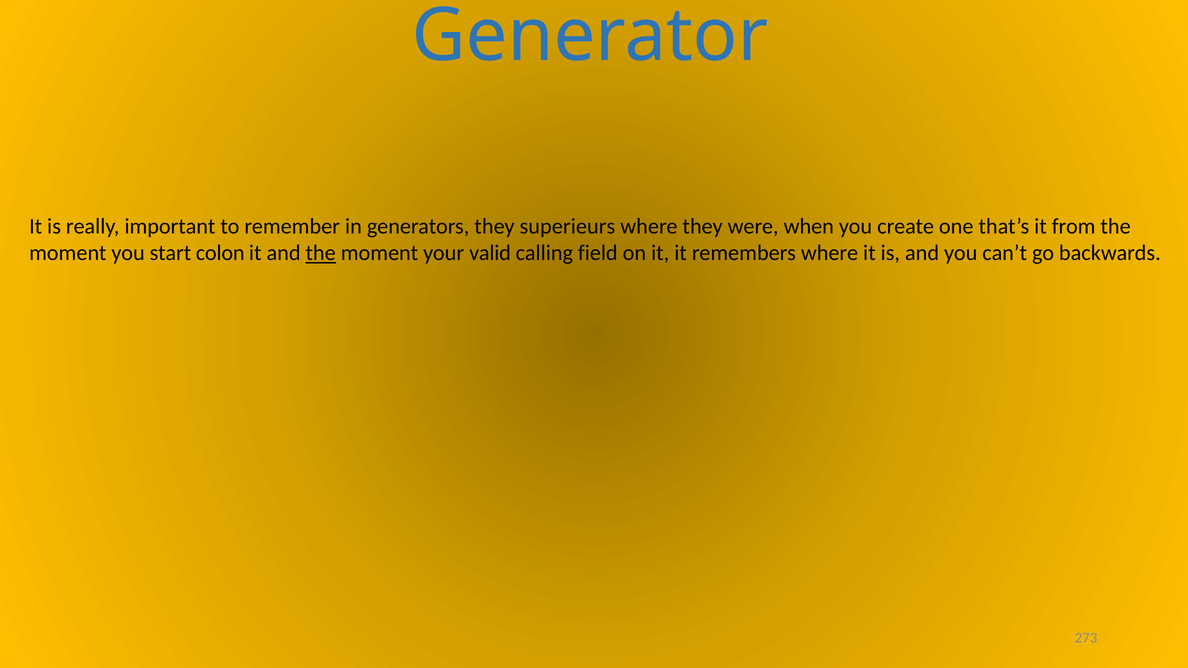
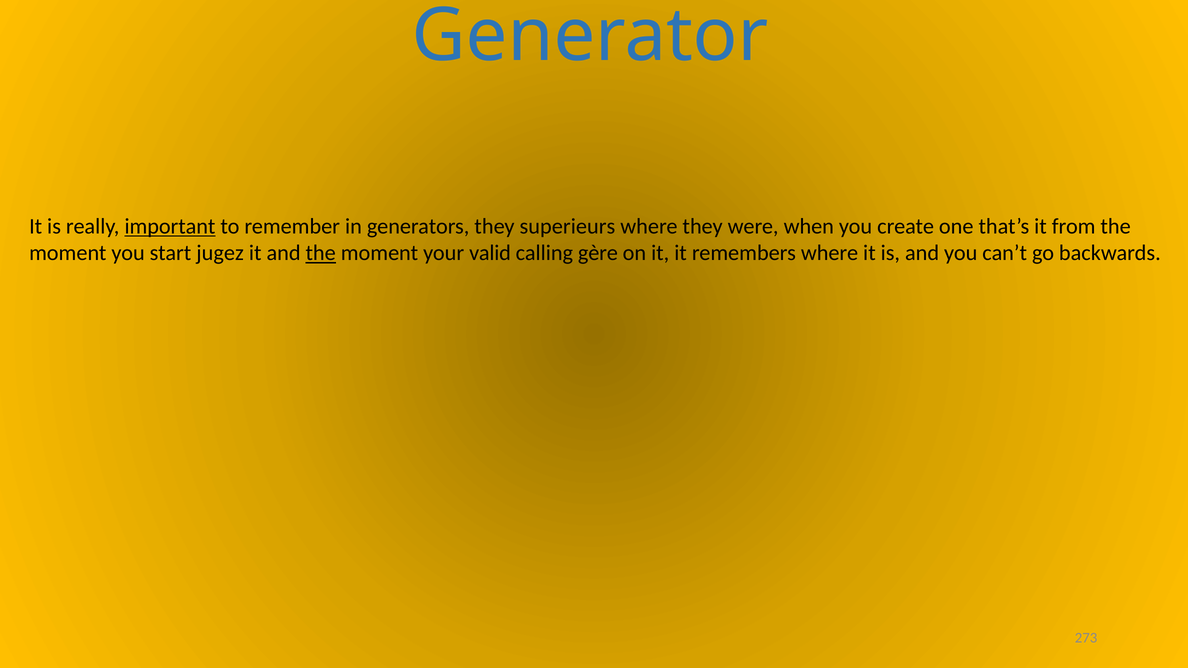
important underline: none -> present
colon: colon -> jugez
field: field -> gère
